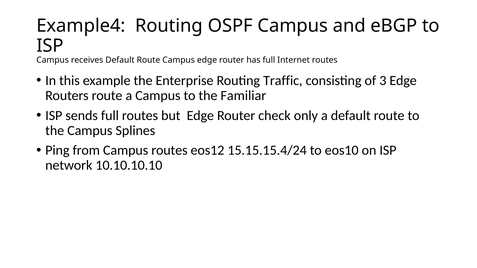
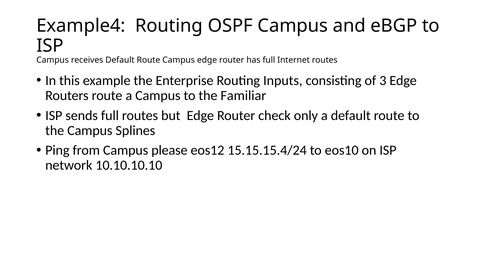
Traffic: Traffic -> Inputs
Campus routes: routes -> please
